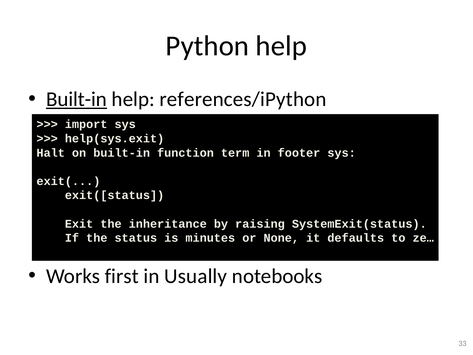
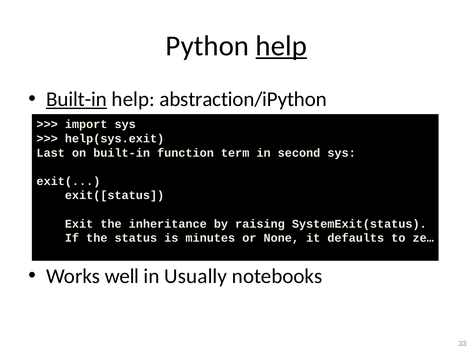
help at (281, 46) underline: none -> present
references/iPython: references/iPython -> abstraction/iPython
Halt: Halt -> Last
footer: footer -> second
first: first -> well
